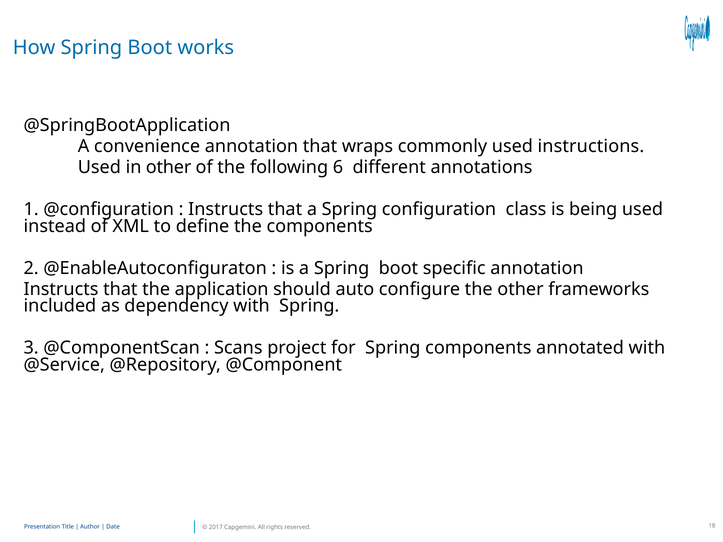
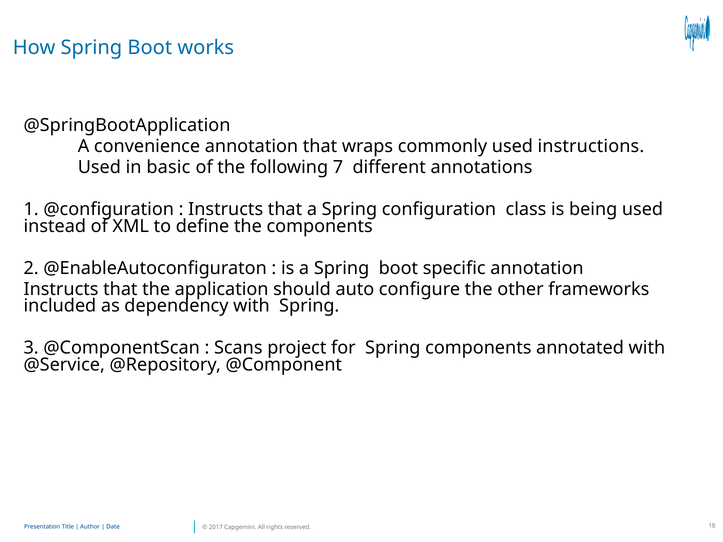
in other: other -> basic
6: 6 -> 7
